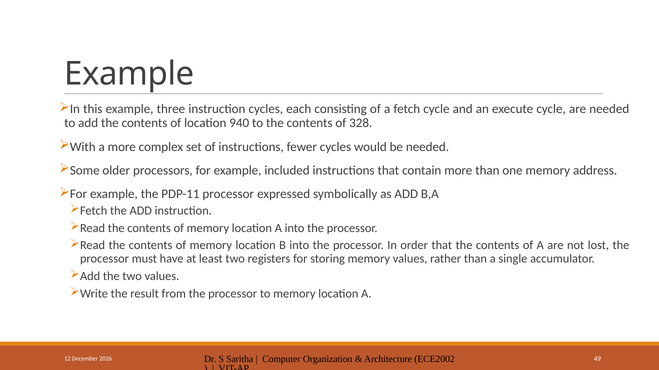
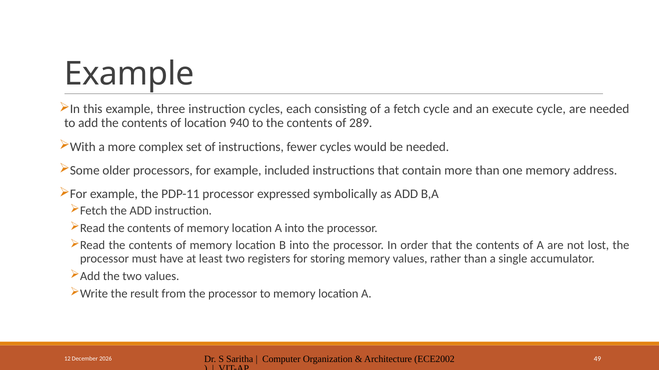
328: 328 -> 289
